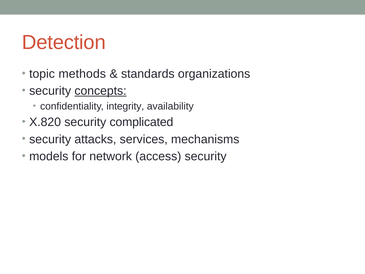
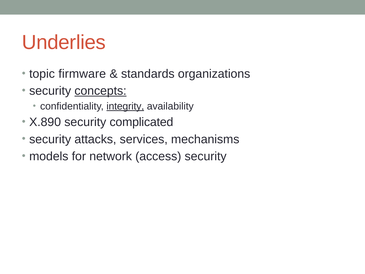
Detection: Detection -> Underlies
methods: methods -> firmware
integrity underline: none -> present
X.820: X.820 -> X.890
